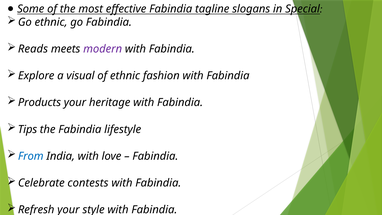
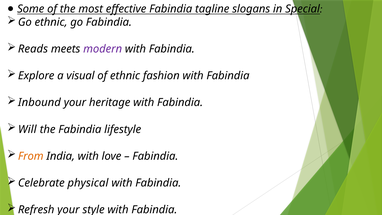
Products: Products -> Inbound
Tips: Tips -> Will
From colour: blue -> orange
contests: contests -> physical
